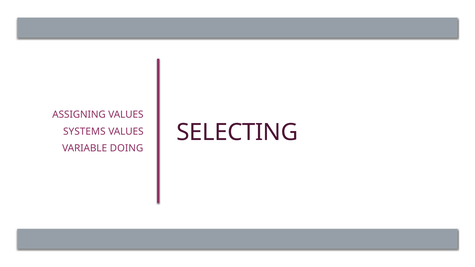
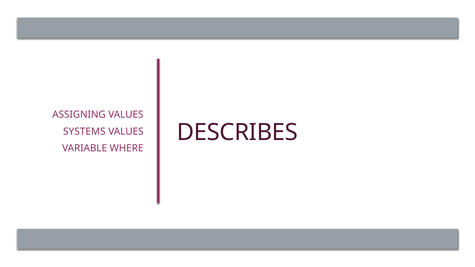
SELECTING: SELECTING -> DESCRIBES
DOING: DOING -> WHERE
